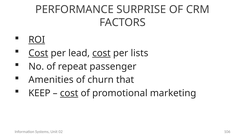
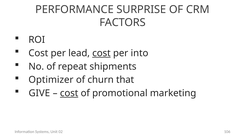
ROI underline: present -> none
Cost at (38, 53) underline: present -> none
lists: lists -> into
passenger: passenger -> shipments
Amenities: Amenities -> Optimizer
KEEP: KEEP -> GIVE
